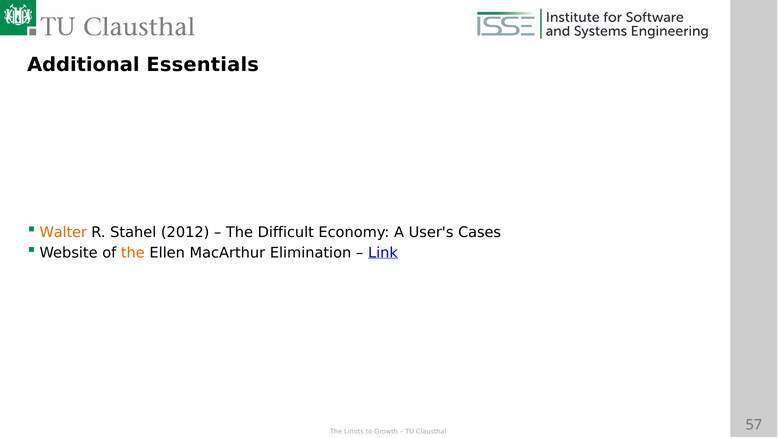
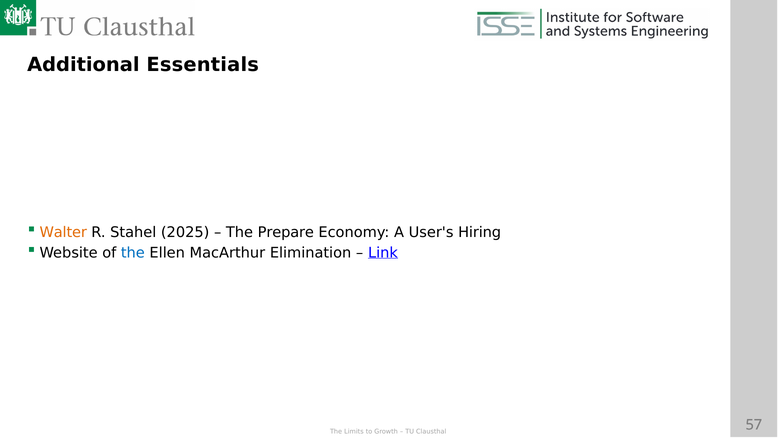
2012: 2012 -> 2025
Difficult: Difficult -> Prepare
Cases: Cases -> Hiring
the at (133, 253) colour: orange -> blue
